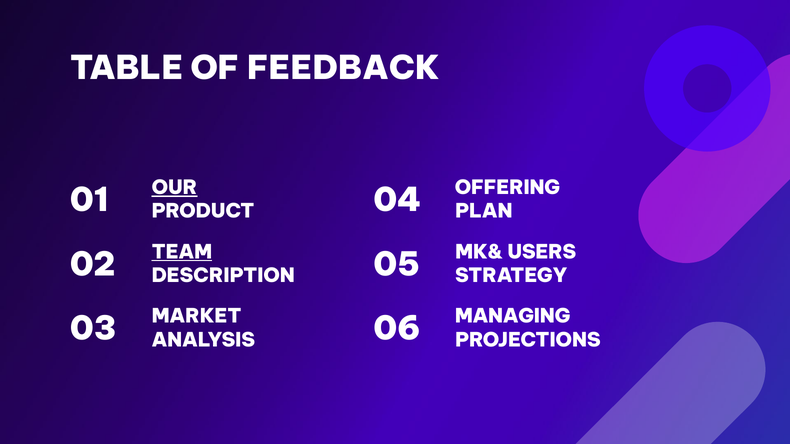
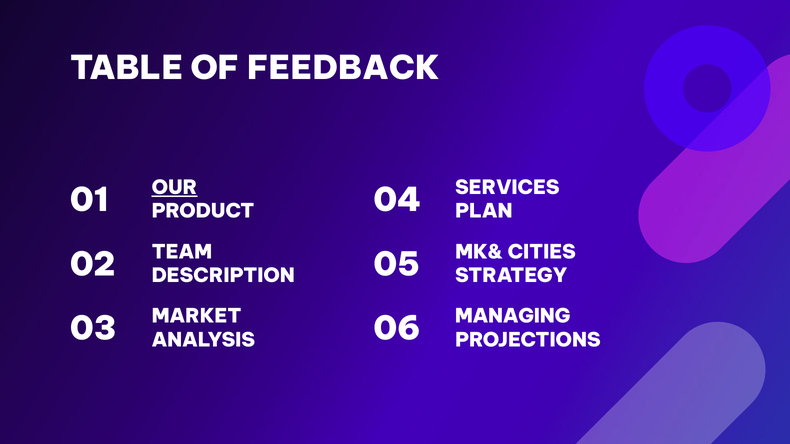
OFFERING: OFFERING -> SERVICES
TEAM underline: present -> none
USERS: USERS -> CITIES
